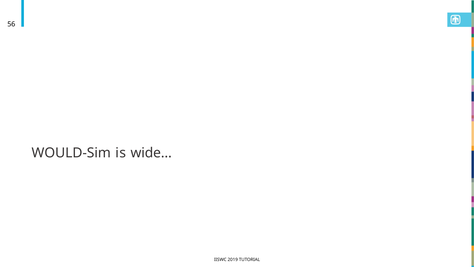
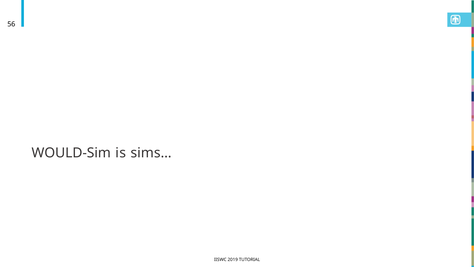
wide…: wide… -> sims…
